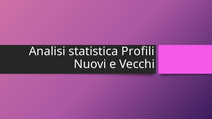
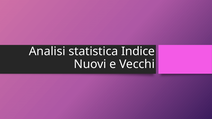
Profili: Profili -> Indice
